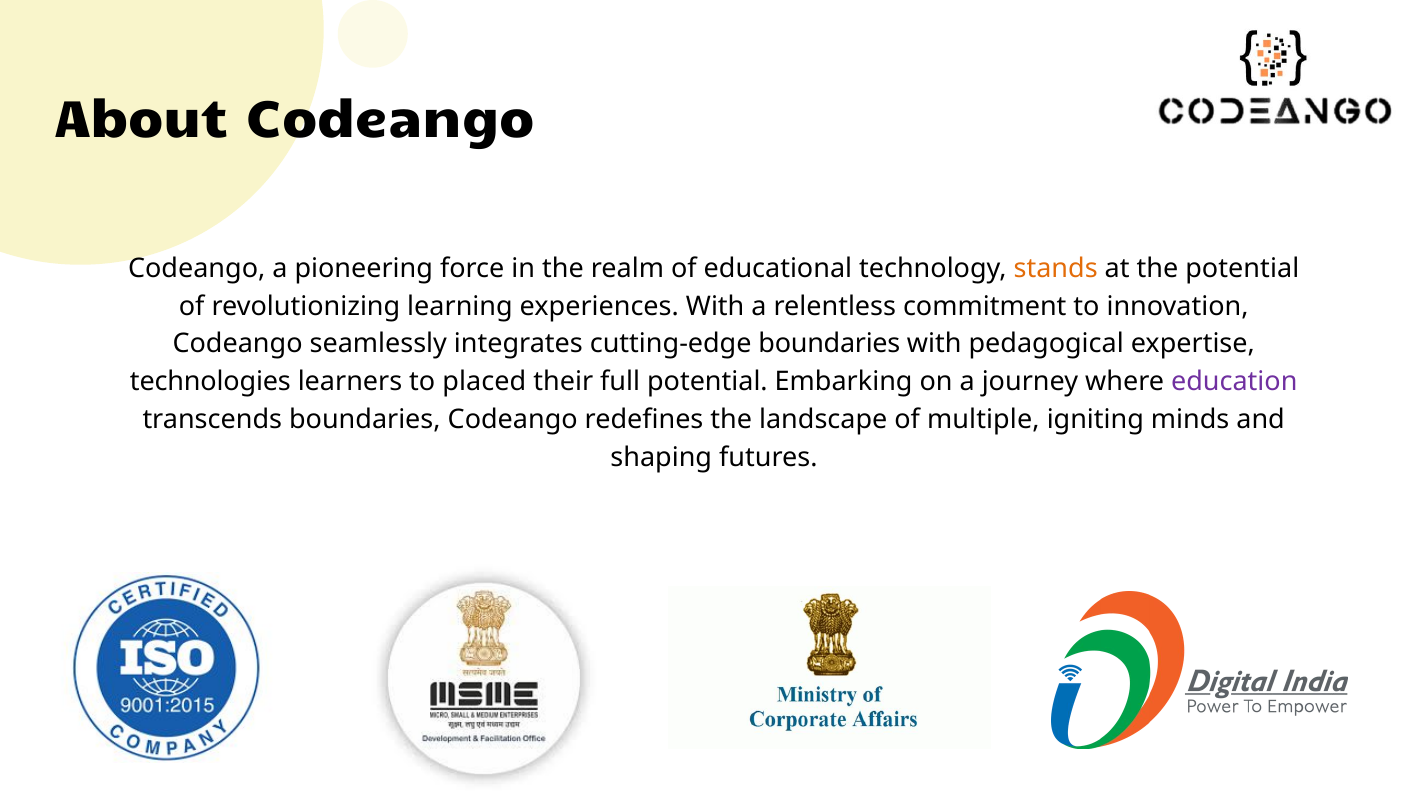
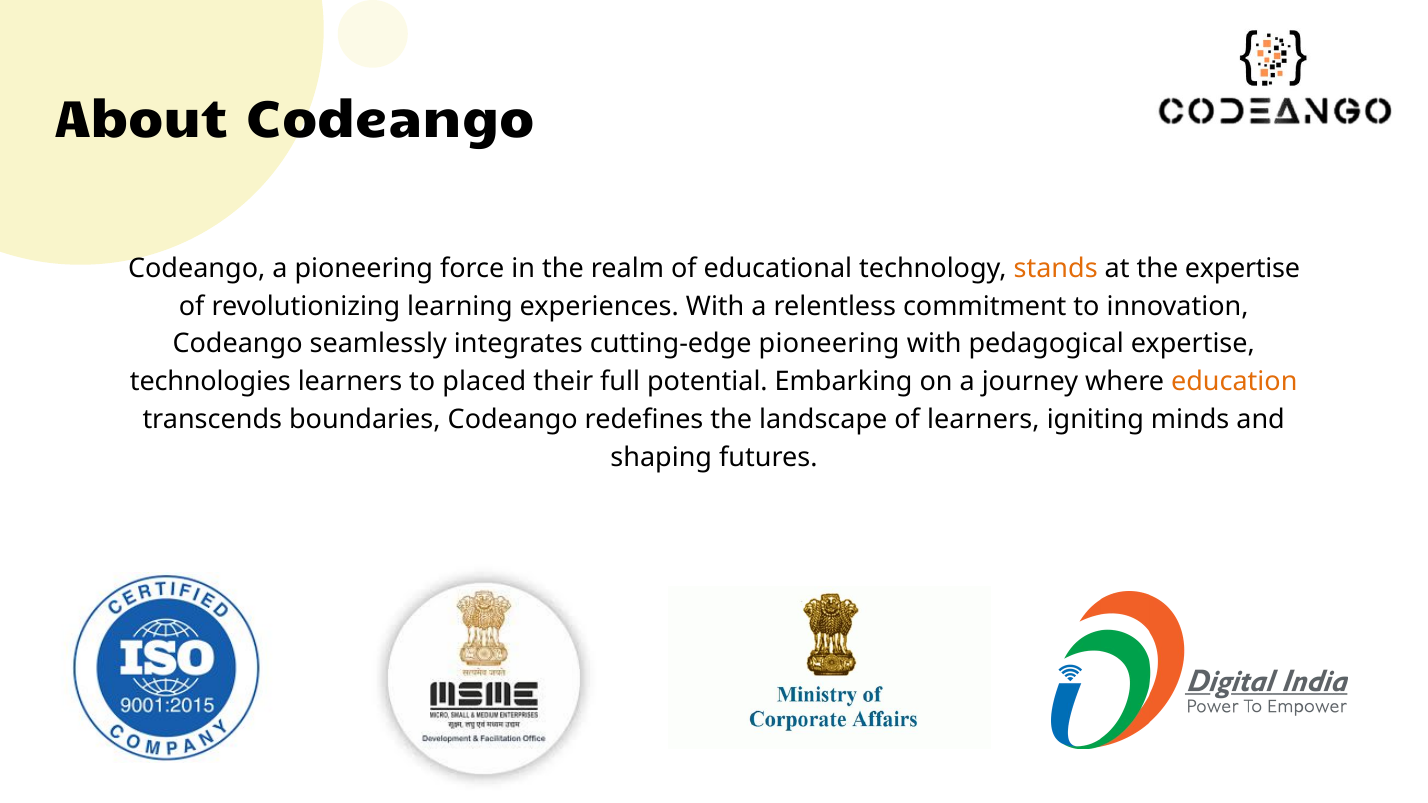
the potential: potential -> expertise
cutting-edge boundaries: boundaries -> pioneering
education colour: purple -> orange
of multiple: multiple -> learners
